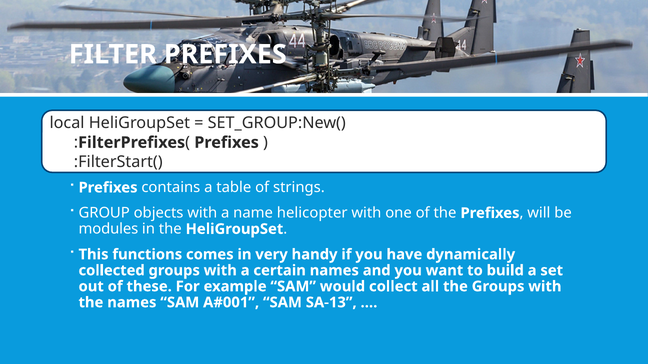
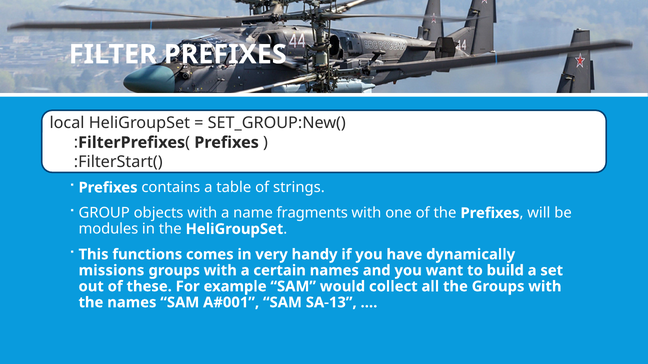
helicopter: helicopter -> fragments
collected: collected -> missions
